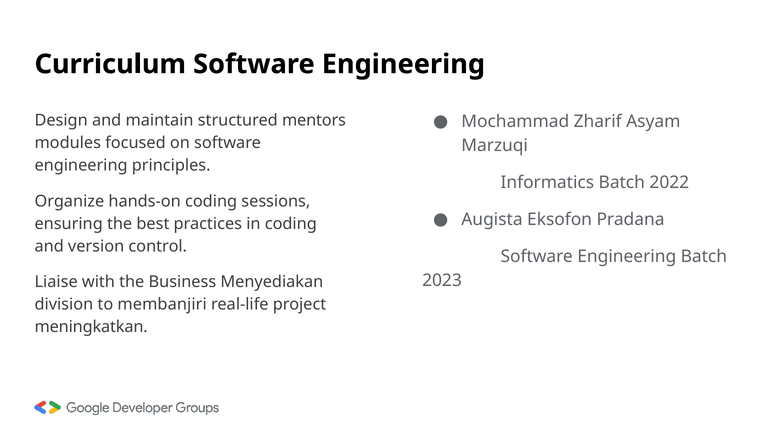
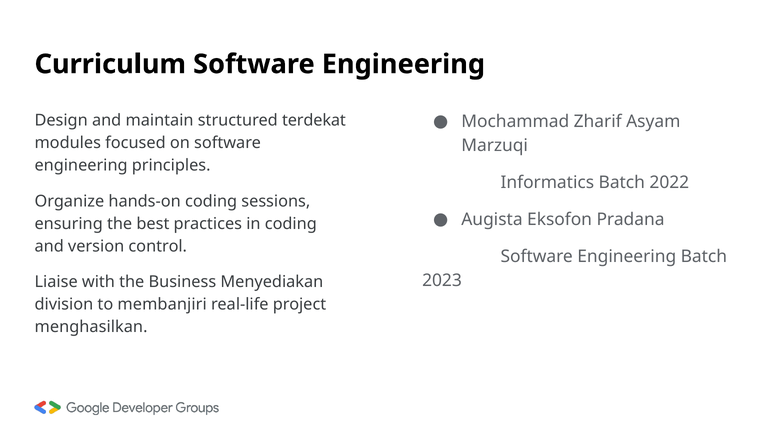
mentors: mentors -> terdekat
meningkatkan: meningkatkan -> menghasilkan
